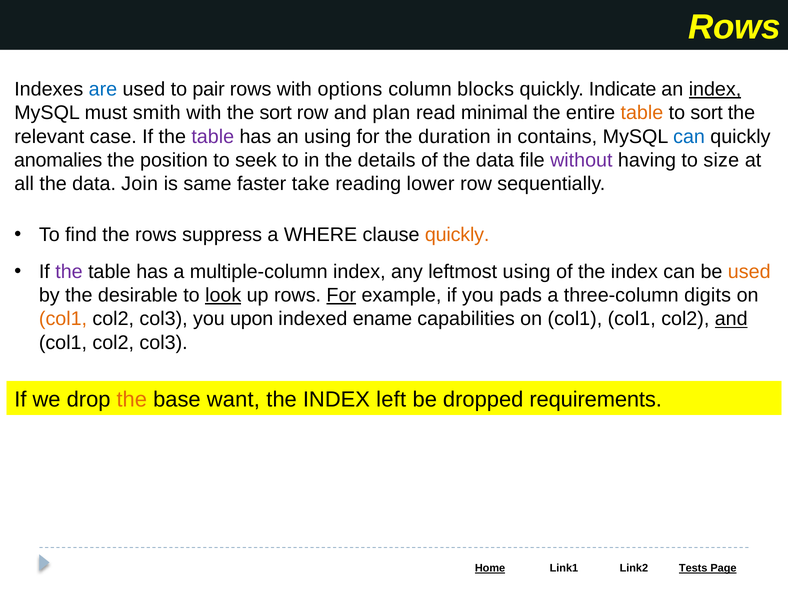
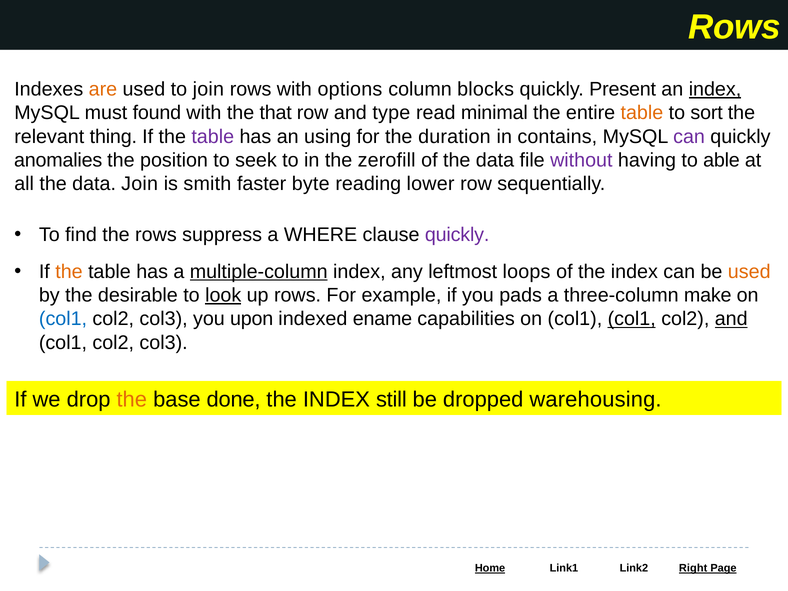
are colour: blue -> orange
to pair: pair -> join
Indicate: Indicate -> Present
smith: smith -> found
the sort: sort -> that
plan: plan -> type
case: case -> thing
can at (689, 137) colour: blue -> purple
details: details -> zerofill
size: size -> able
same: same -> smith
take: take -> byte
quickly at (457, 235) colour: orange -> purple
the at (69, 272) colour: purple -> orange
multiple-column underline: none -> present
leftmost using: using -> loops
For at (341, 295) underline: present -> none
digits: digits -> make
col1 at (63, 319) colour: orange -> blue
col1 at (632, 319) underline: none -> present
want: want -> done
left: left -> still
requirements: requirements -> warehousing
Tests: Tests -> Right
